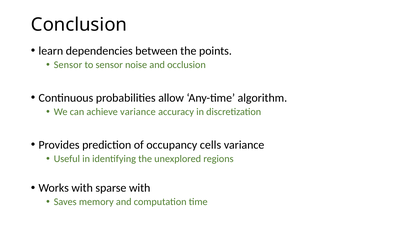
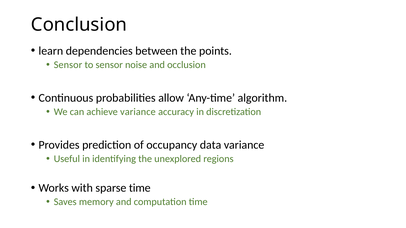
cells: cells -> data
sparse with: with -> time
